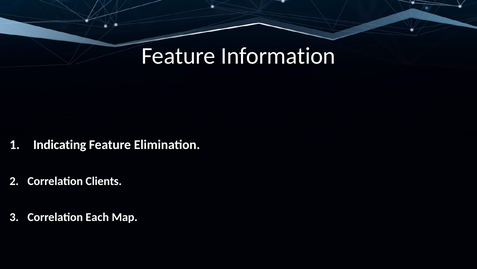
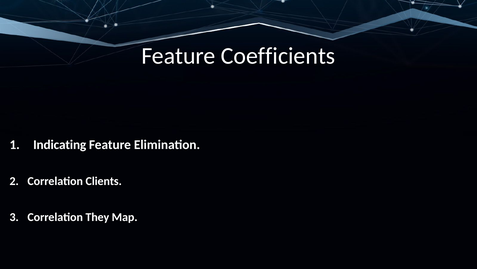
Information: Information -> Coefficients
Each: Each -> They
